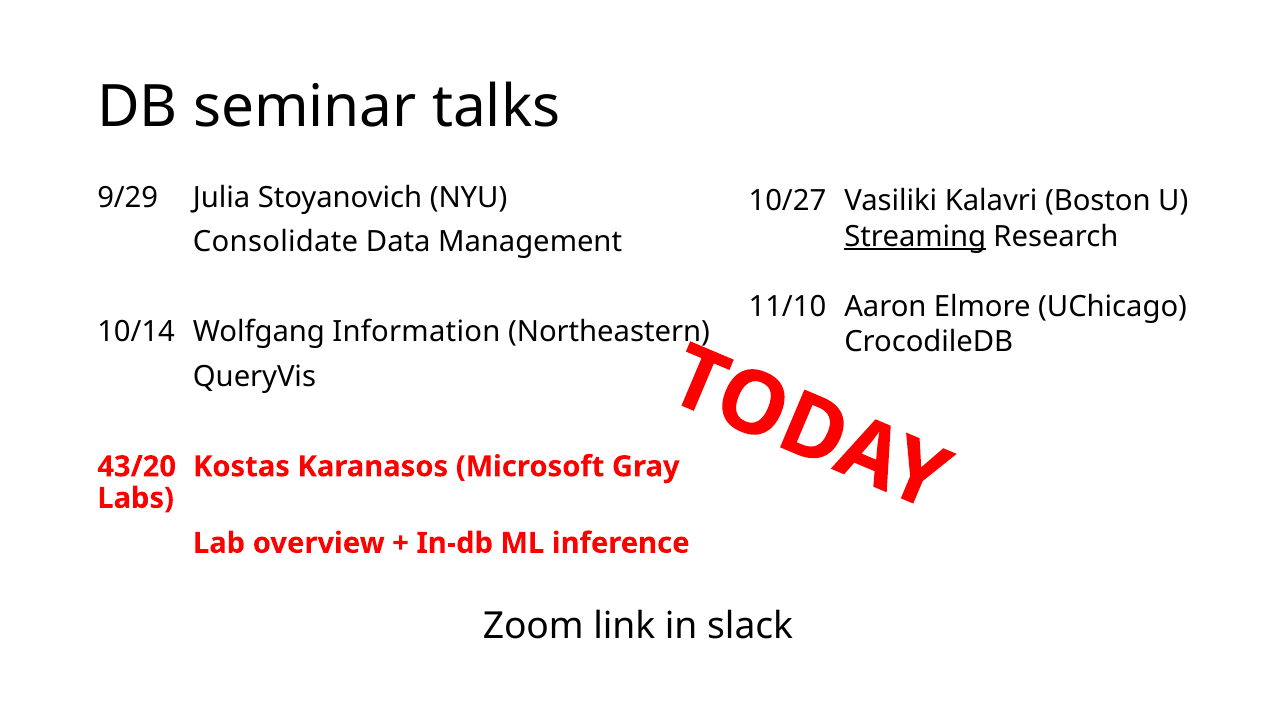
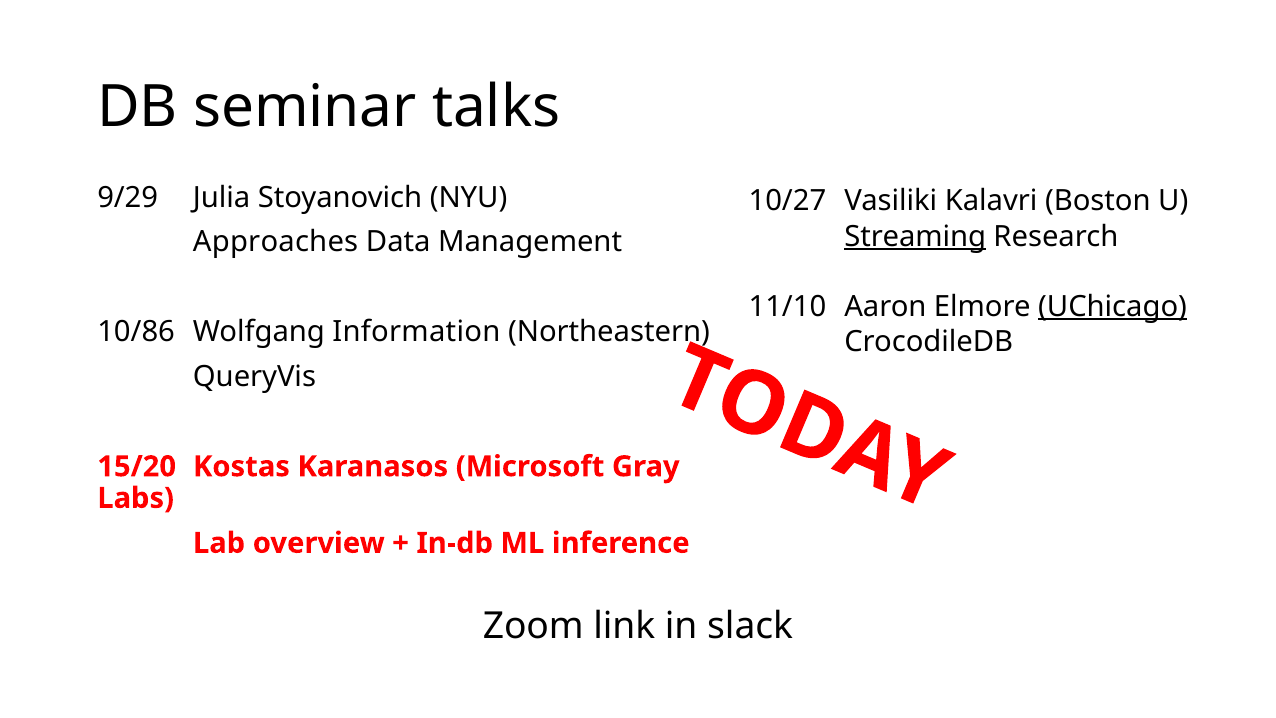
Consolidate: Consolidate -> Approaches
UChicago underline: none -> present
10/14: 10/14 -> 10/86
43/20: 43/20 -> 15/20
